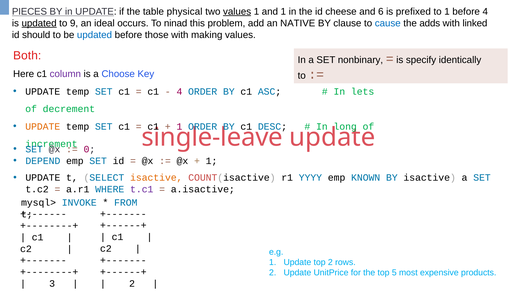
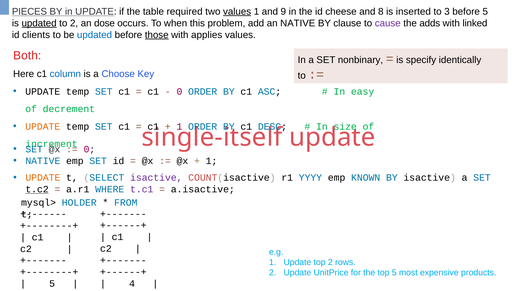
physical: physical -> required
and 1: 1 -> 9
and 6: 6 -> 8
prefixed: prefixed -> inserted
to 1: 1 -> 3
before 4: 4 -> 5
to 9: 9 -> 2
ideal: ideal -> dose
ninad: ninad -> when
cause colour: blue -> purple
should: should -> clients
those underline: none -> present
making: making -> applies
column colour: purple -> blue
4 at (179, 92): 4 -> 0
lets: lets -> easy
long: long -> size
single-leave: single-leave -> single-itself
DEPEND at (43, 161): DEPEND -> NATIVE
UPDATE at (43, 178) colour: black -> orange
isactive at (156, 178) colour: orange -> purple
t.c2 underline: none -> present
INVOKE: INVOKE -> HOLDER
2 at (132, 283): 2 -> 4
3 at (52, 284): 3 -> 5
